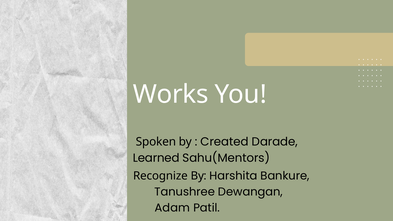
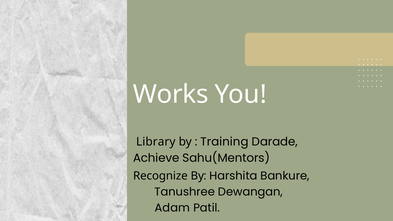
Spoken: Spoken -> Library
Created: Created -> Training
Learned: Learned -> Achieve
